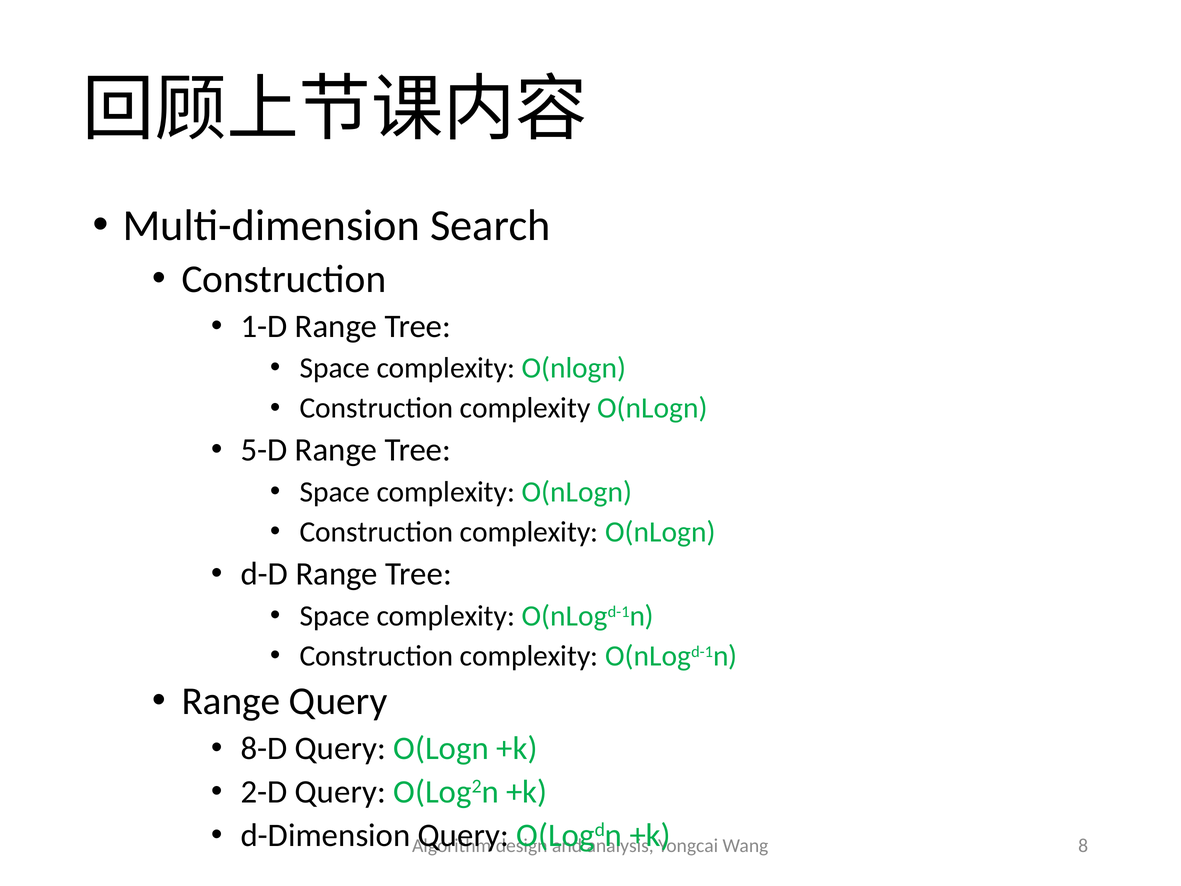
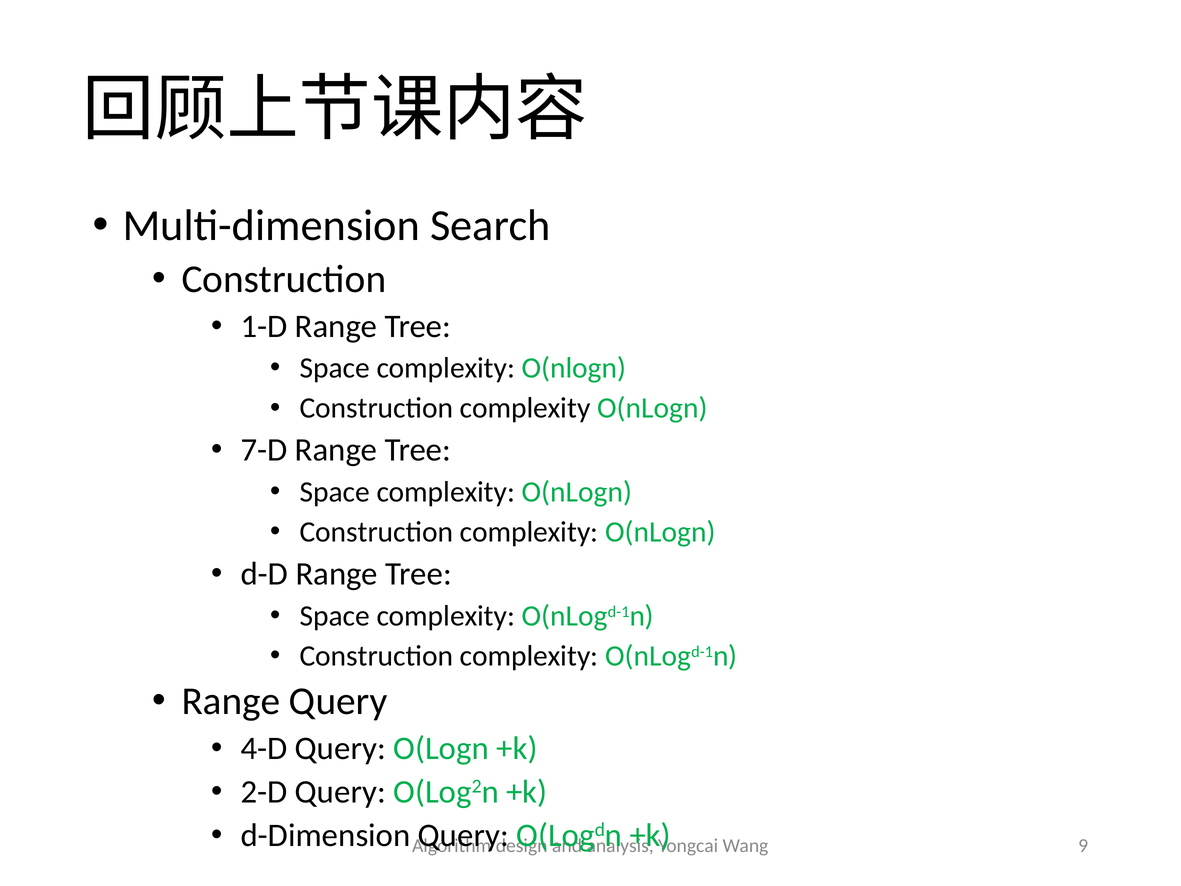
5-D: 5-D -> 7-D
8-D: 8-D -> 4-D
8: 8 -> 9
